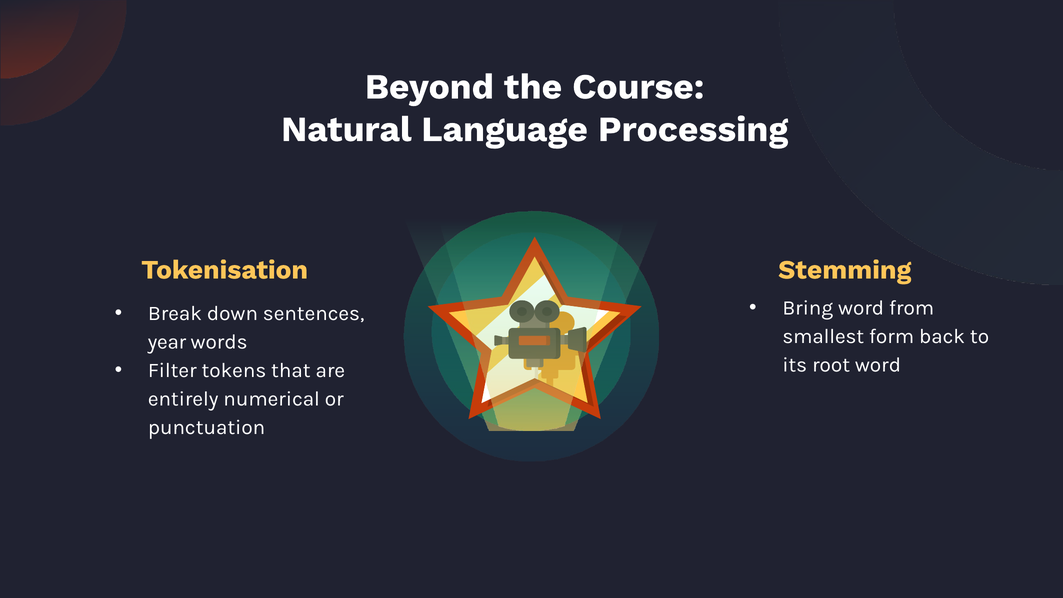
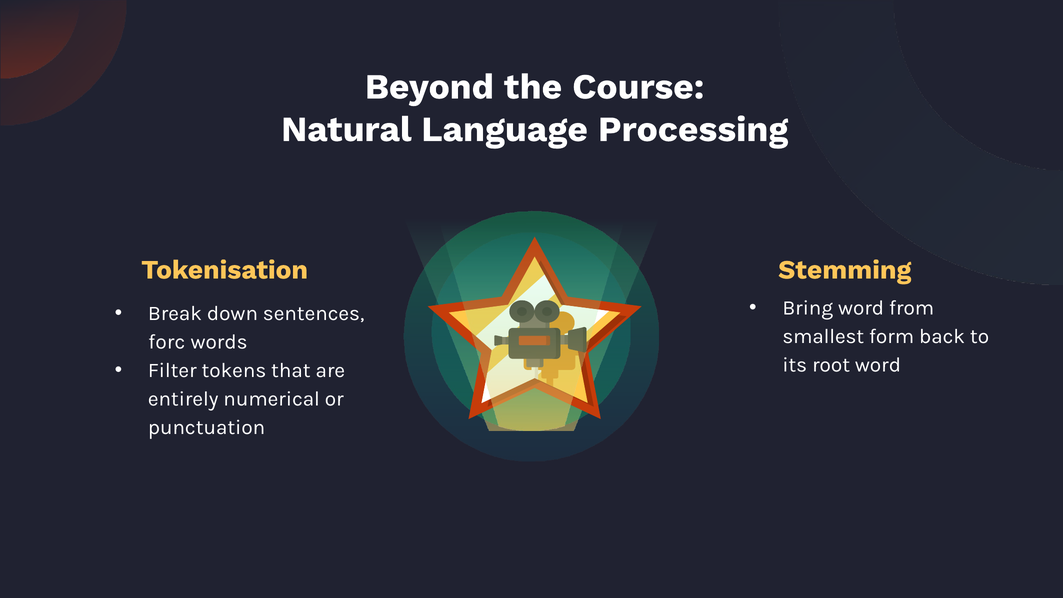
year: year -> forc
